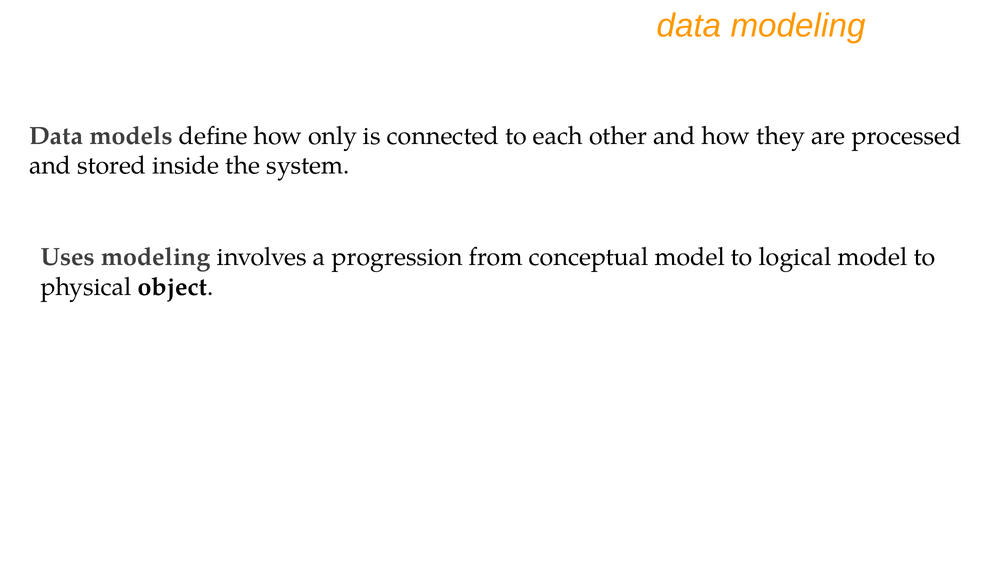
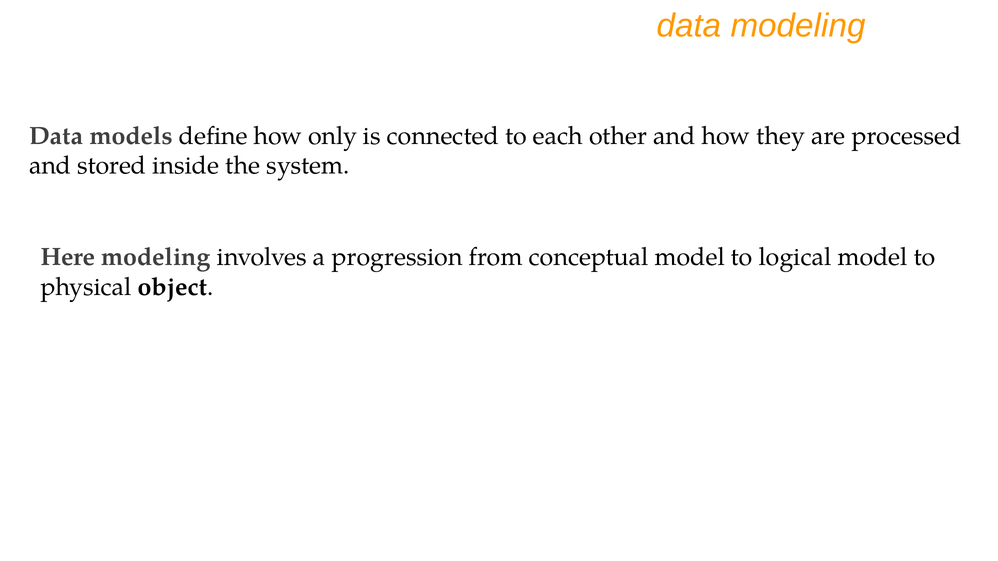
Uses: Uses -> Here
